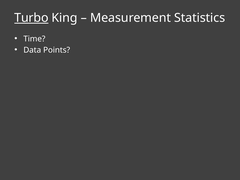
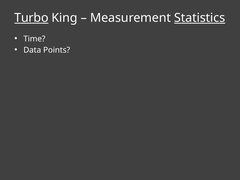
Statistics underline: none -> present
